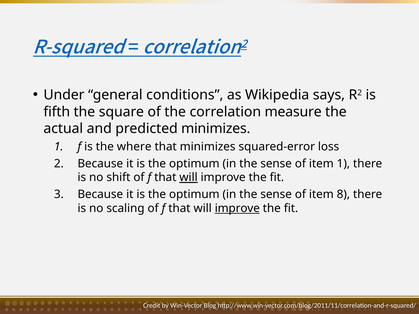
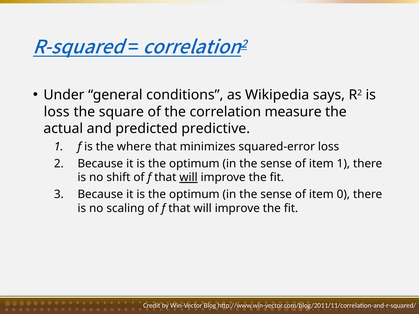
fifth at (57, 112): fifth -> loss
predicted minimizes: minimizes -> predictive
8: 8 -> 0
improve at (237, 209) underline: present -> none
